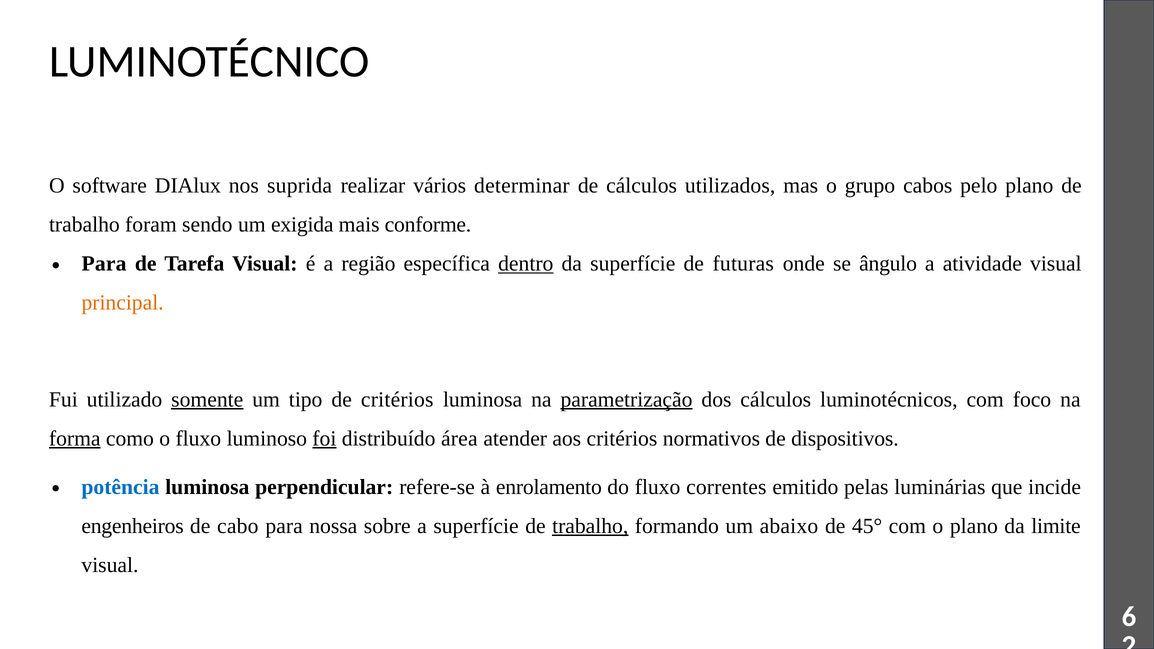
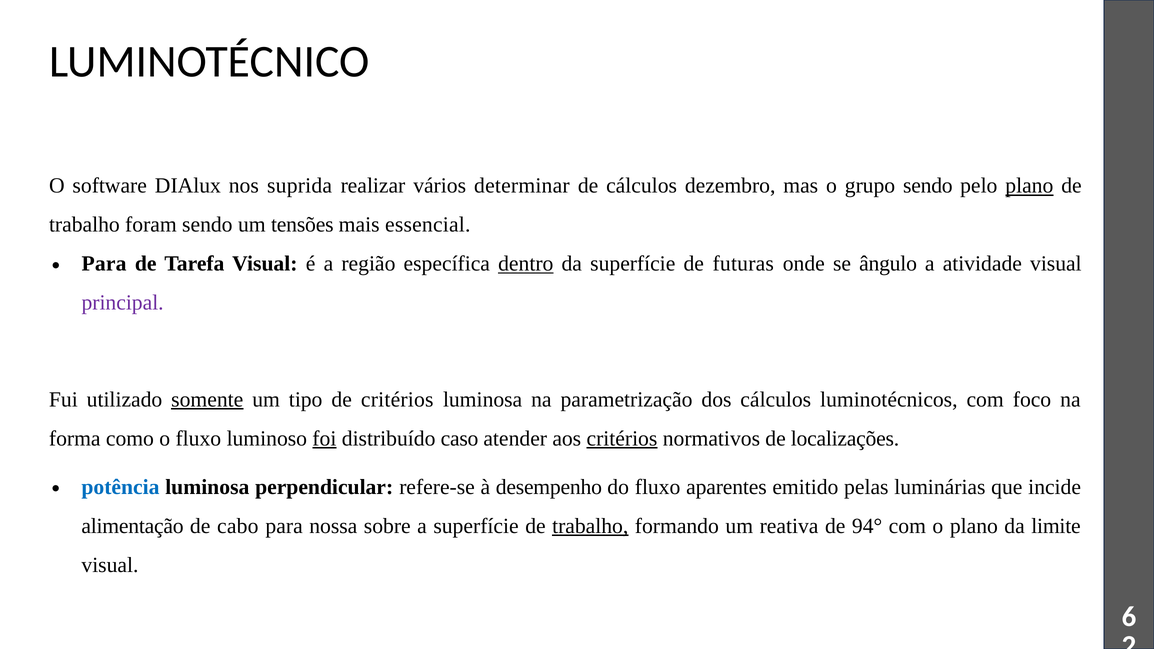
utilizados: utilizados -> dezembro
grupo cabos: cabos -> sendo
plano at (1029, 186) underline: none -> present
exigida: exigida -> tensões
conforme: conforme -> essencial
principal colour: orange -> purple
parametrização underline: present -> none
forma underline: present -> none
área: área -> caso
critérios at (622, 439) underline: none -> present
dispositivos: dispositivos -> localizações
enrolamento: enrolamento -> desempenho
correntes: correntes -> aparentes
engenheiros: engenheiros -> alimentação
abaixo: abaixo -> reativa
45°: 45° -> 94°
